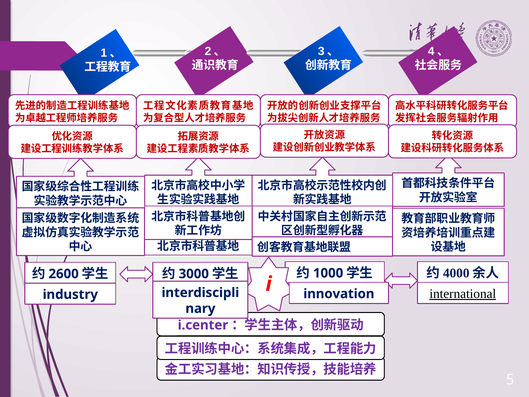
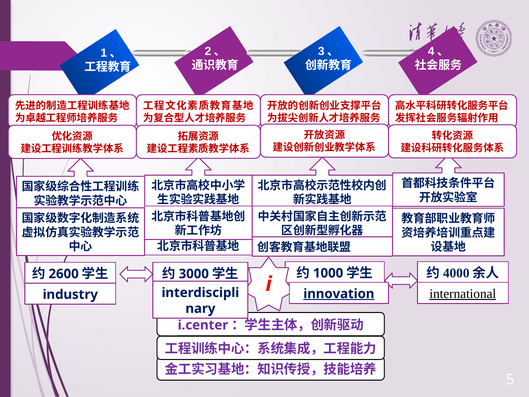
innovation underline: none -> present
